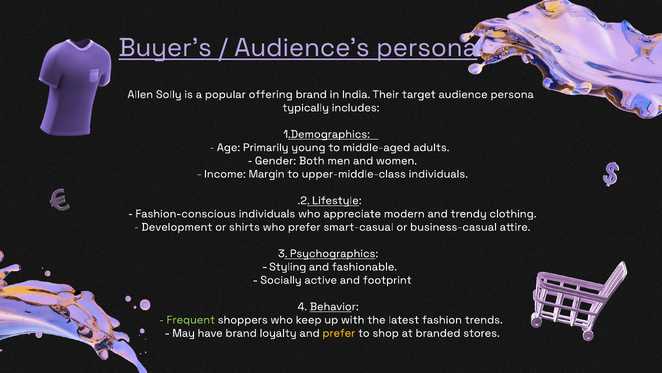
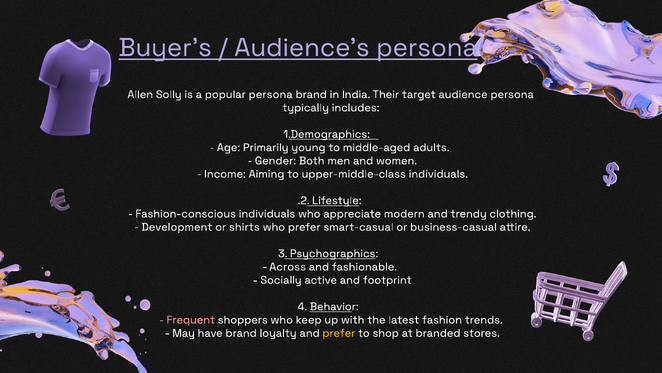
popular offering: offering -> persona
Margin: Margin -> Aiming
Styling: Styling -> Across
Frequent colour: light green -> pink
